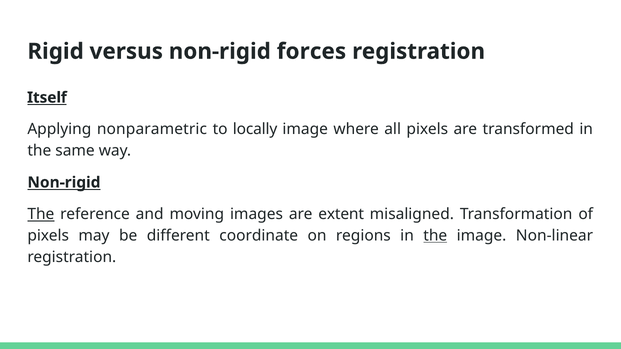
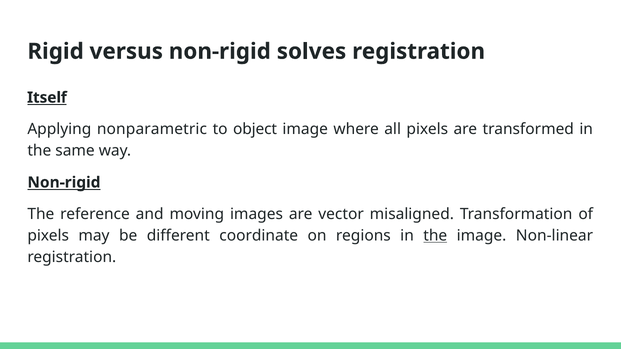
forces: forces -> solves
locally: locally -> object
The at (41, 214) underline: present -> none
extent: extent -> vector
